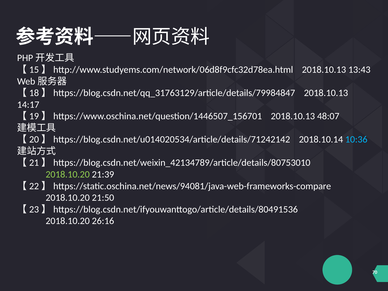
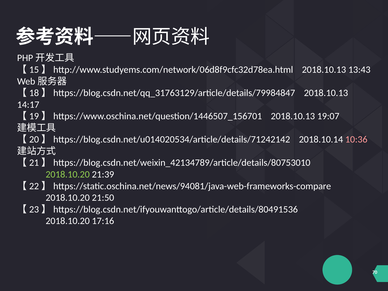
48:07: 48:07 -> 19:07
10:36 colour: light blue -> pink
26:16: 26:16 -> 17:16
